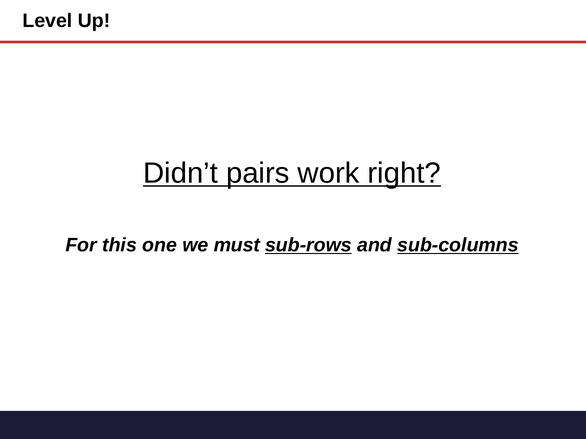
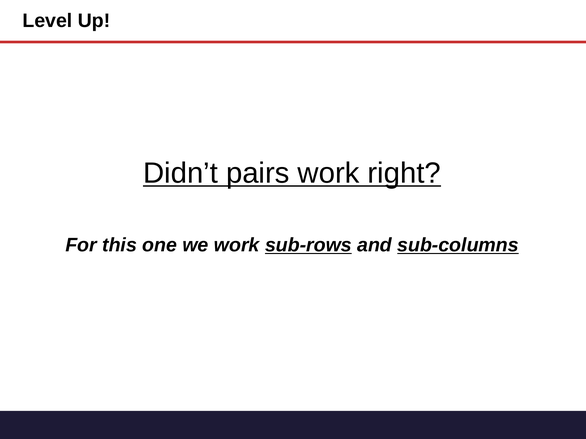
we must: must -> work
